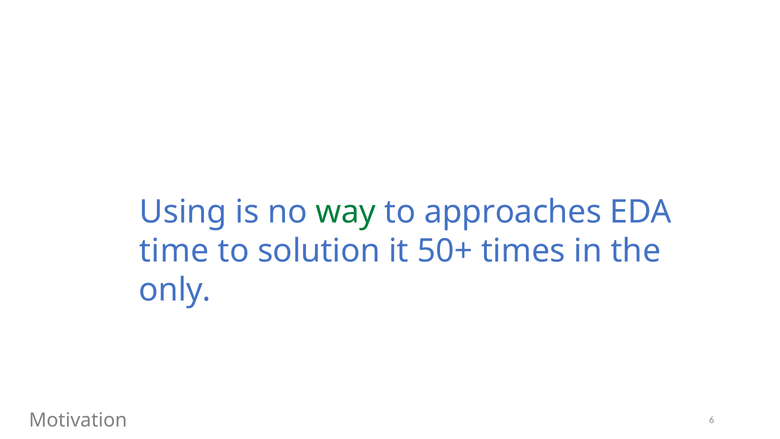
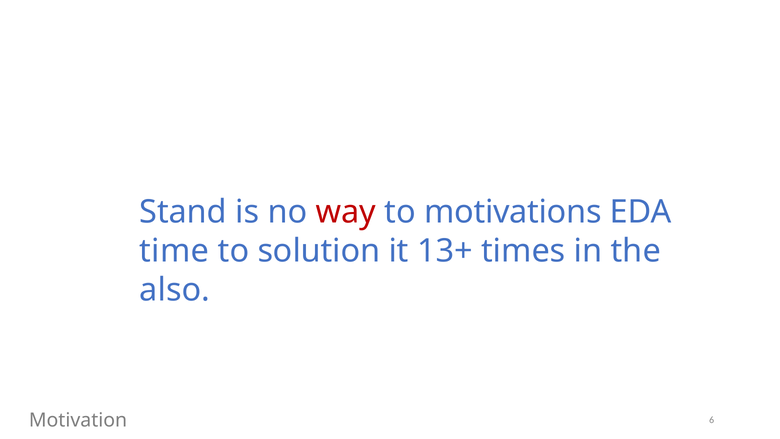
Using: Using -> Stand
way colour: green -> red
approaches: approaches -> motivations
50+: 50+ -> 13+
only: only -> also
